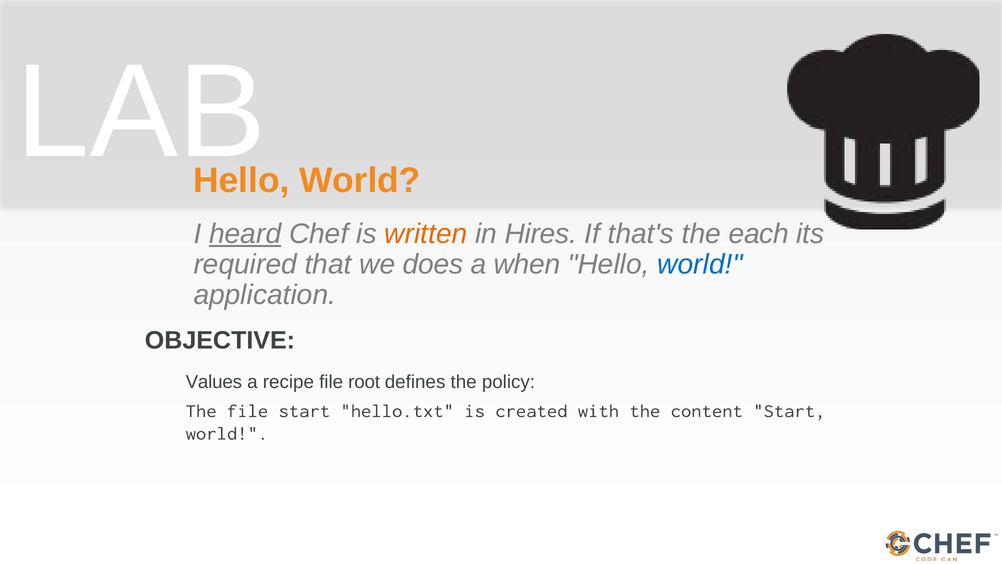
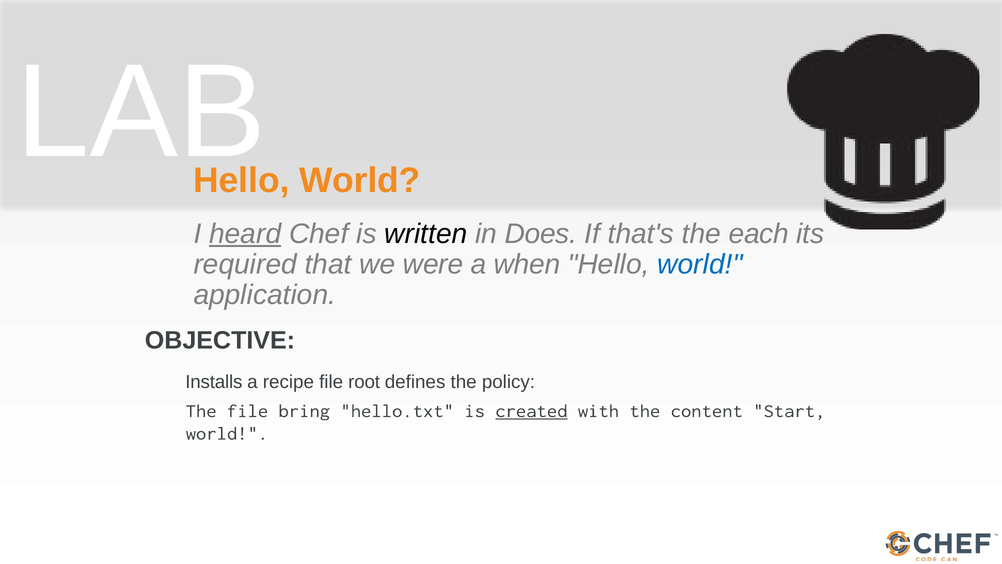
written colour: orange -> black
Hires: Hires -> Does
does: does -> were
Values: Values -> Installs
file start: start -> bring
created underline: none -> present
